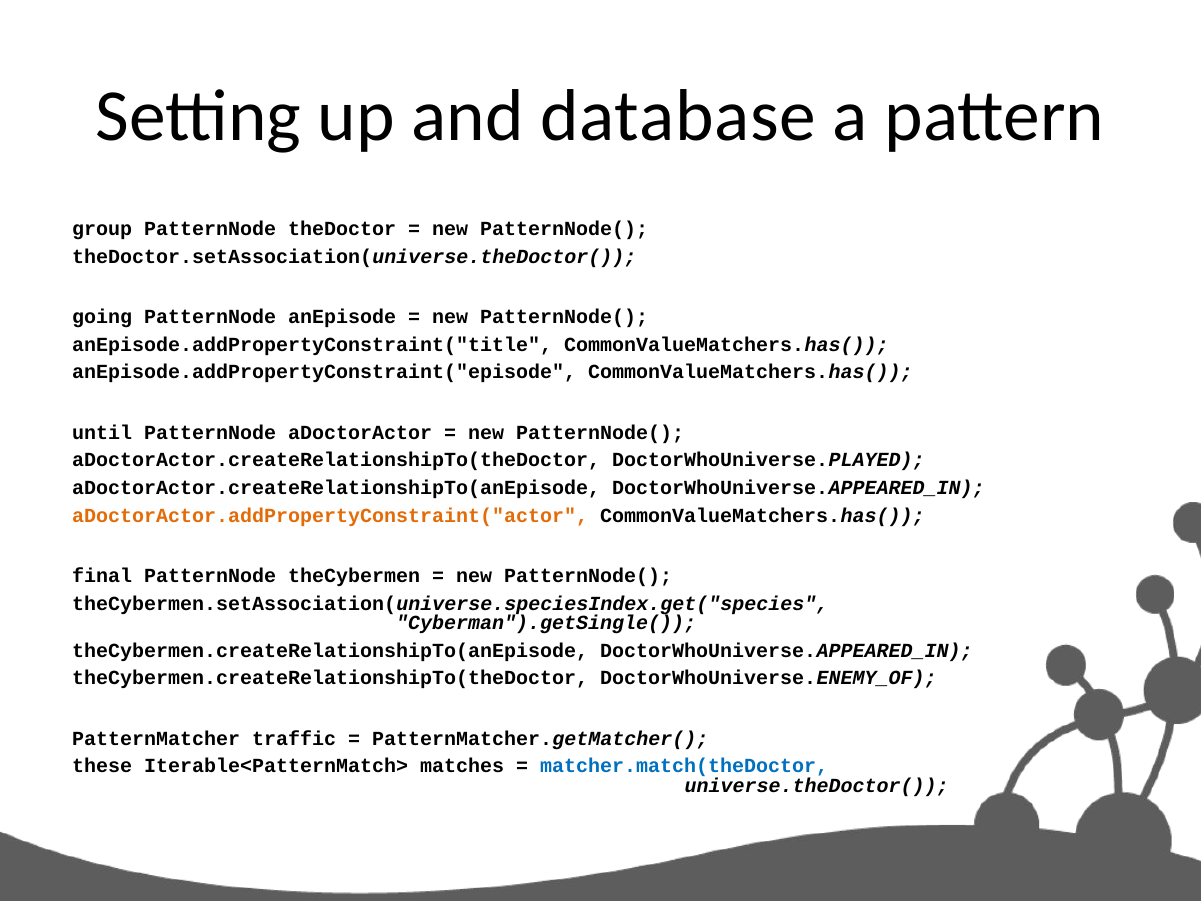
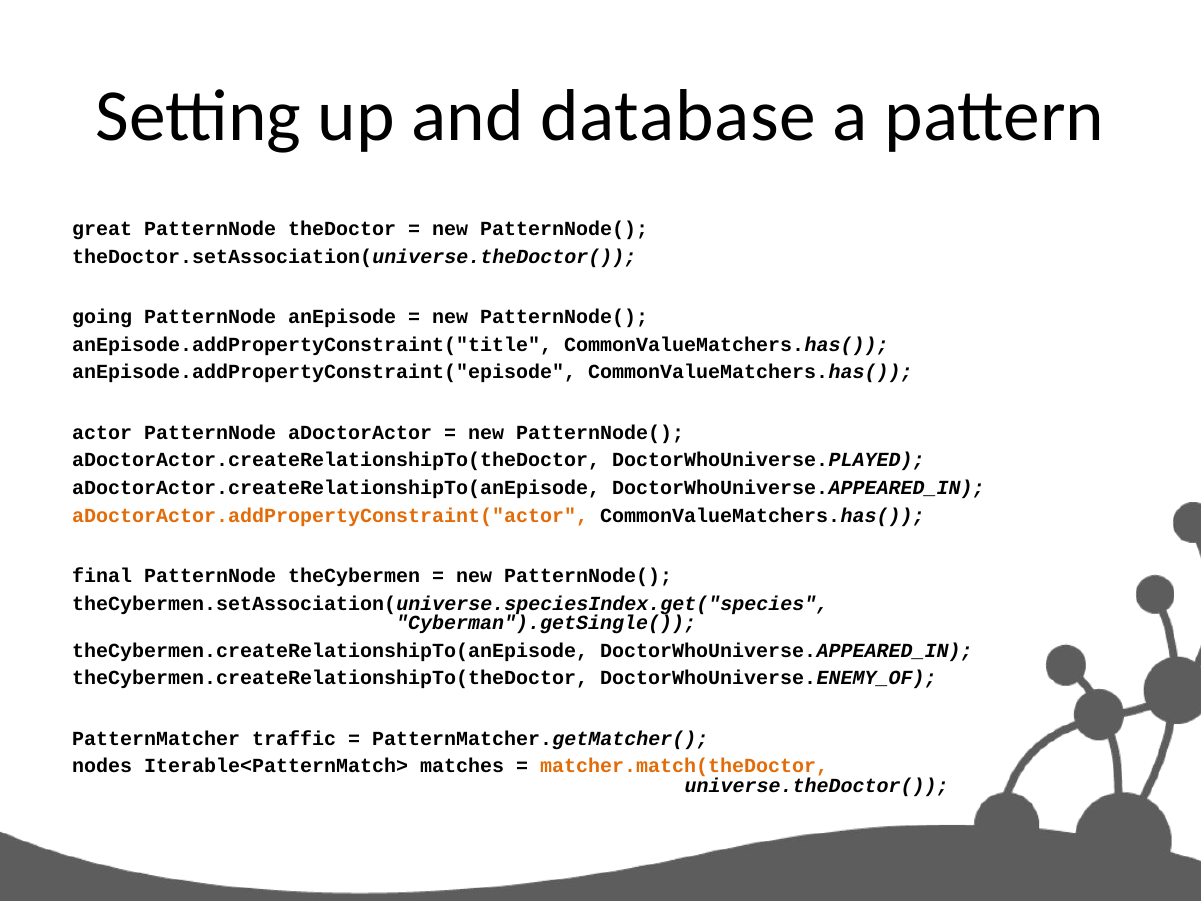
group: group -> great
until: until -> actor
these: these -> nodes
matcher.match(theDoctor colour: blue -> orange
